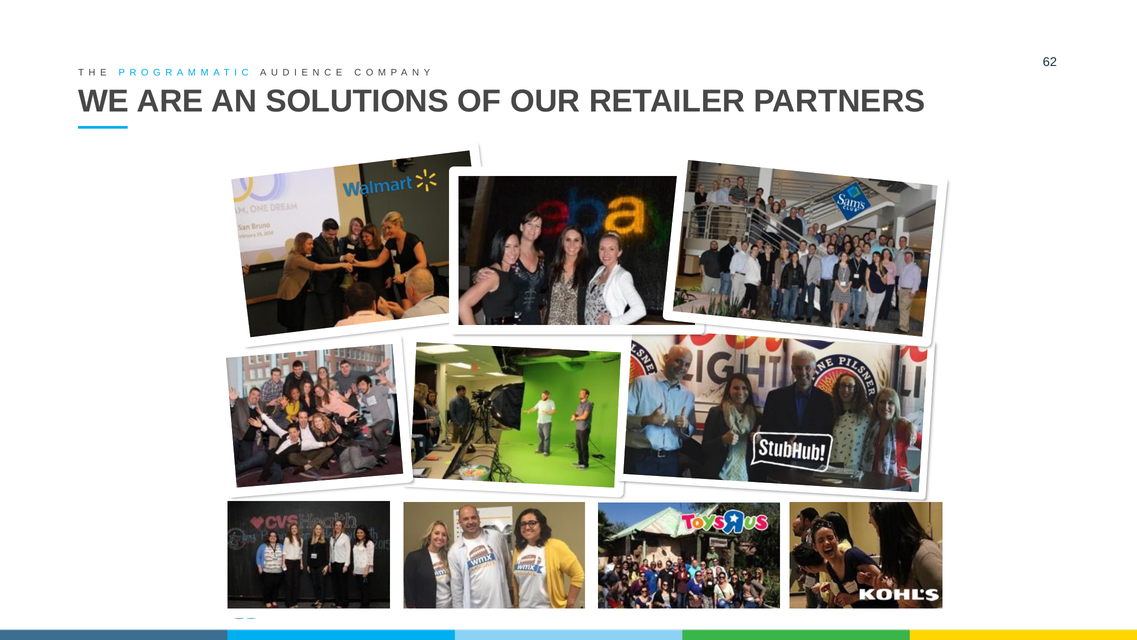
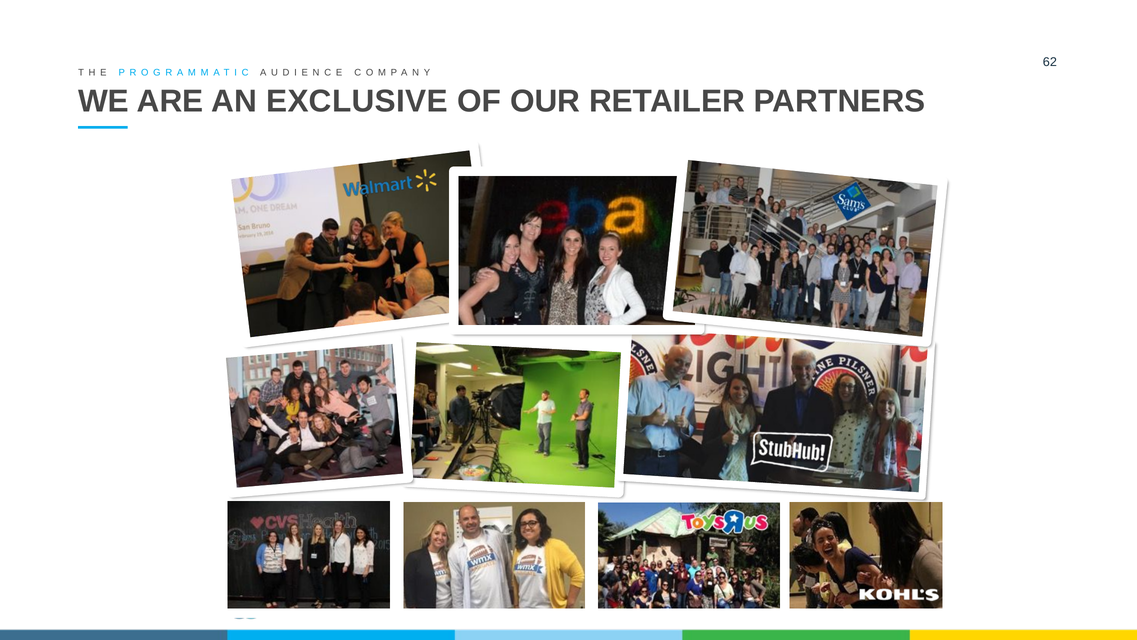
SOLUTIONS: SOLUTIONS -> EXCLUSIVE
